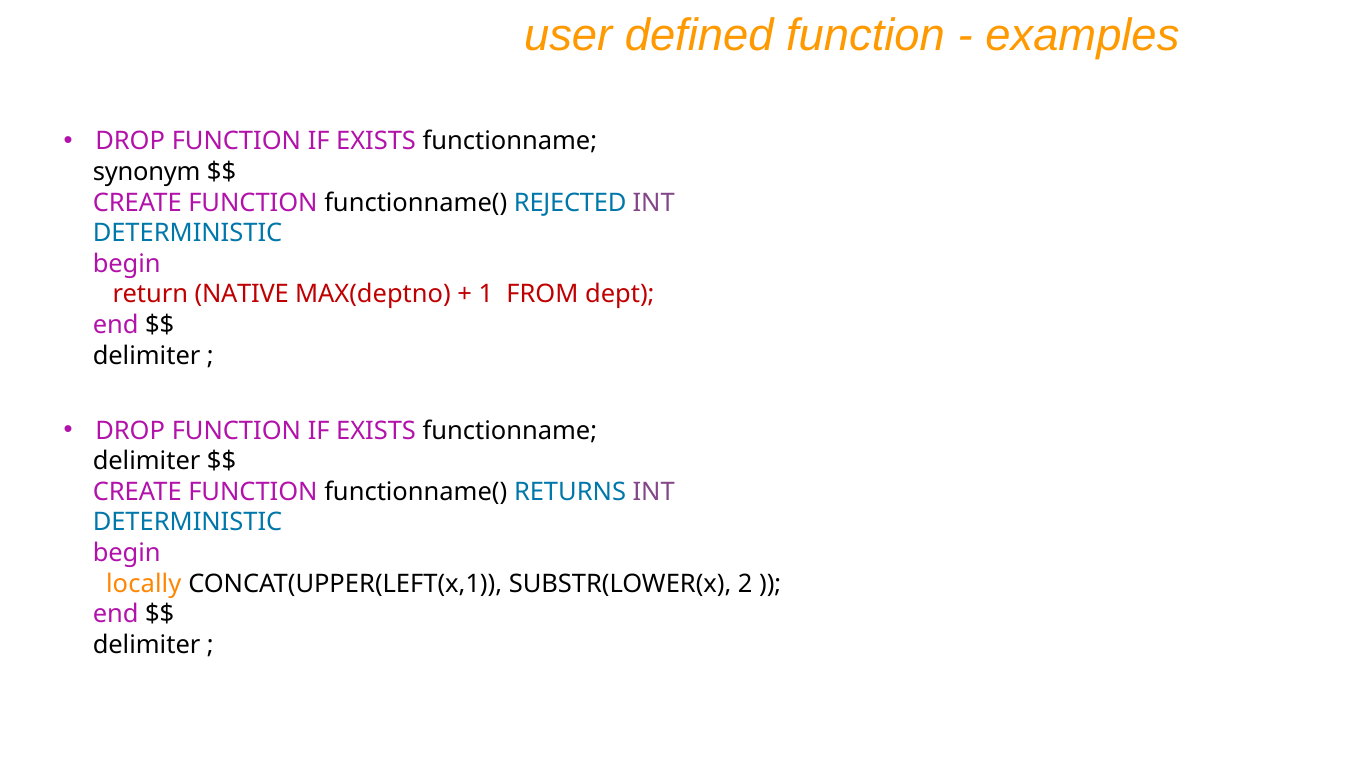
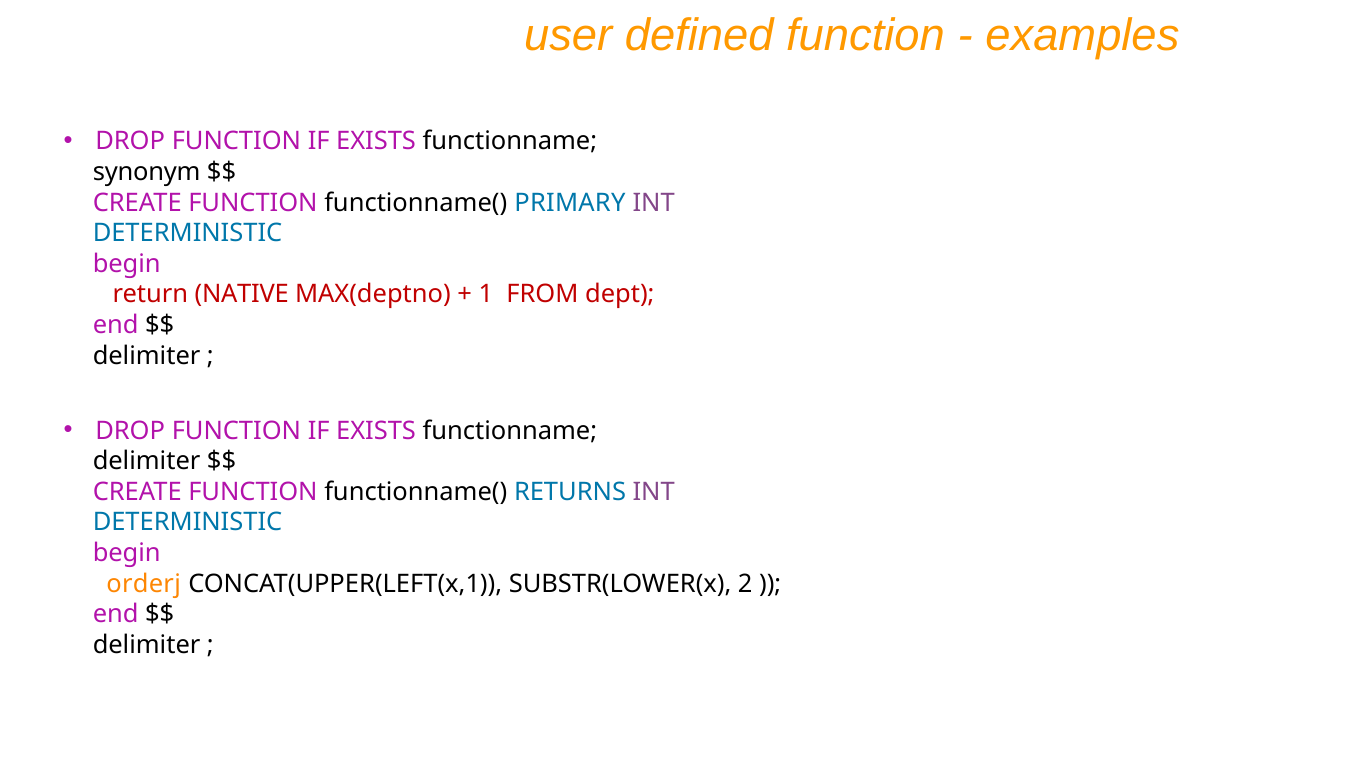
REJECTED: REJECTED -> PRIMARY
locally: locally -> orderj
